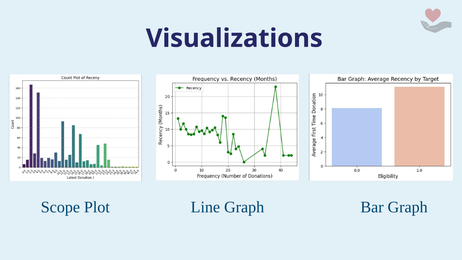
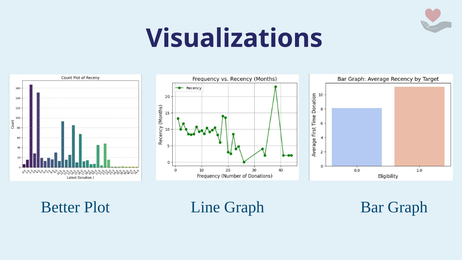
Scope: Scope -> Better
